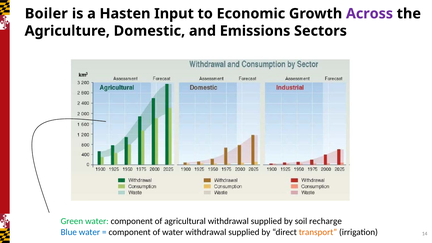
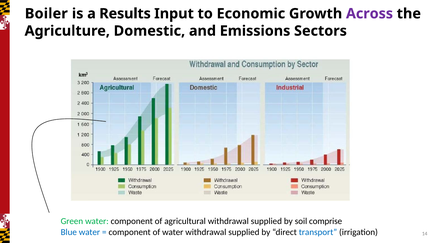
Hasten: Hasten -> Results
recharge: recharge -> comprise
transport colour: orange -> blue
